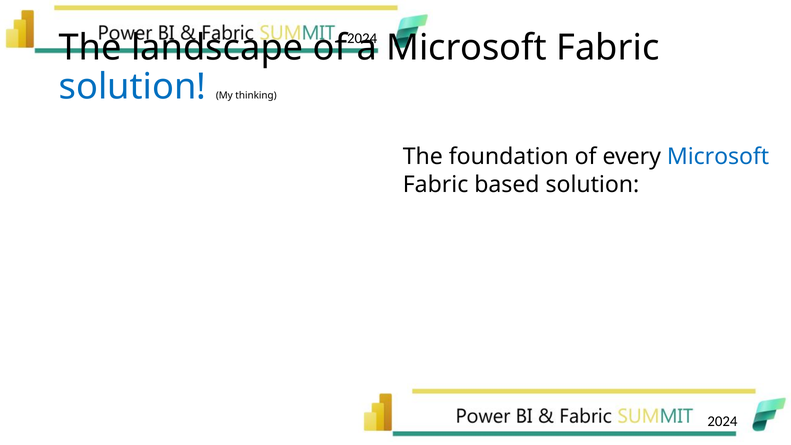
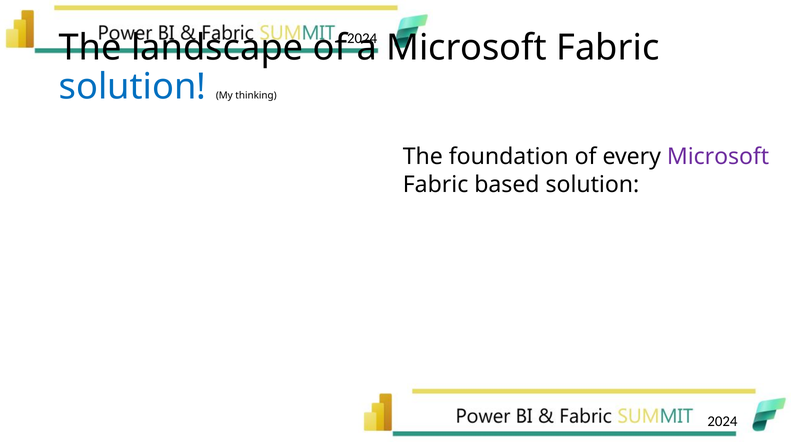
Microsoft at (718, 157) colour: blue -> purple
